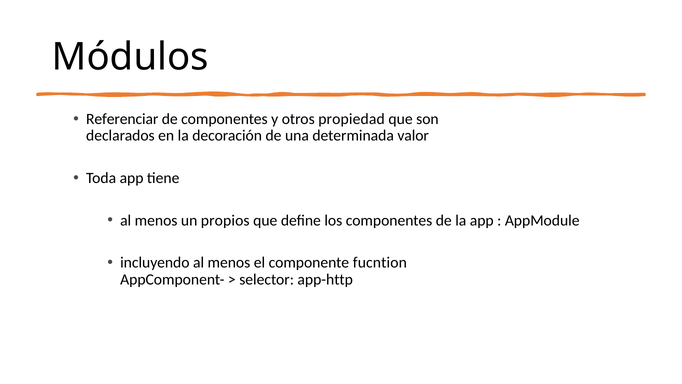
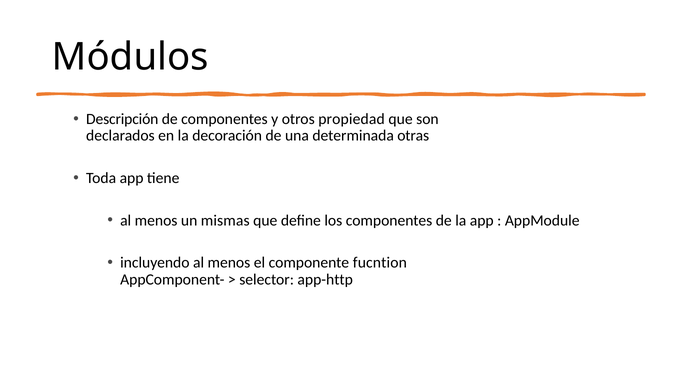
Referenciar: Referenciar -> Descripción
valor: valor -> otras
propios: propios -> mismas
